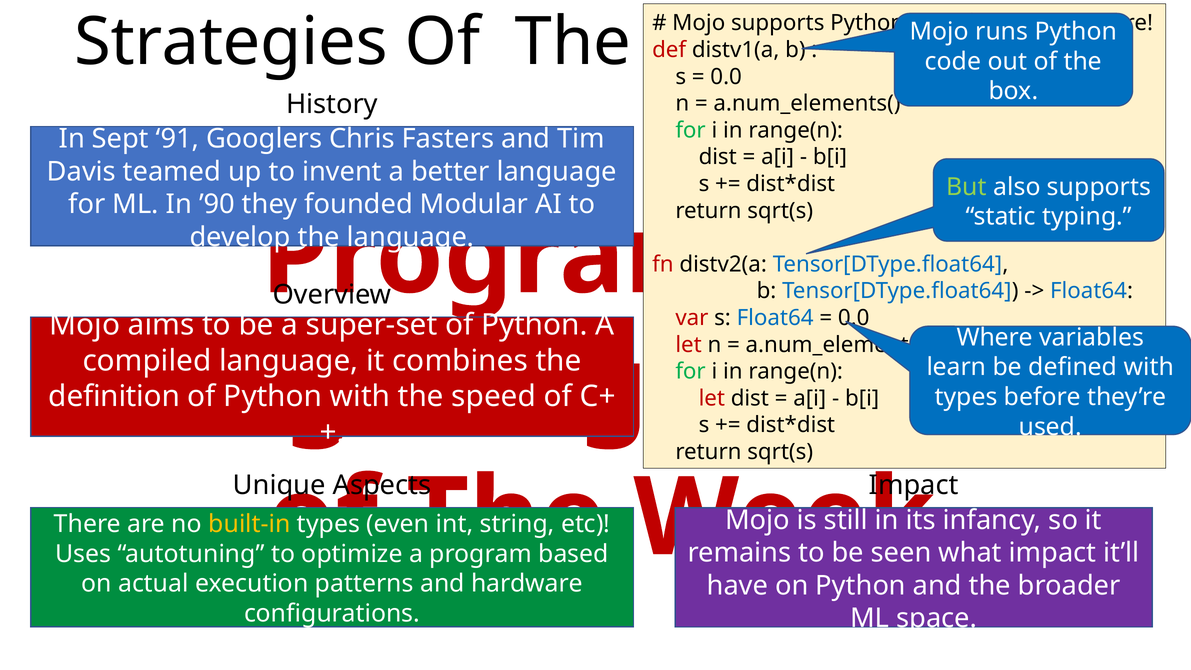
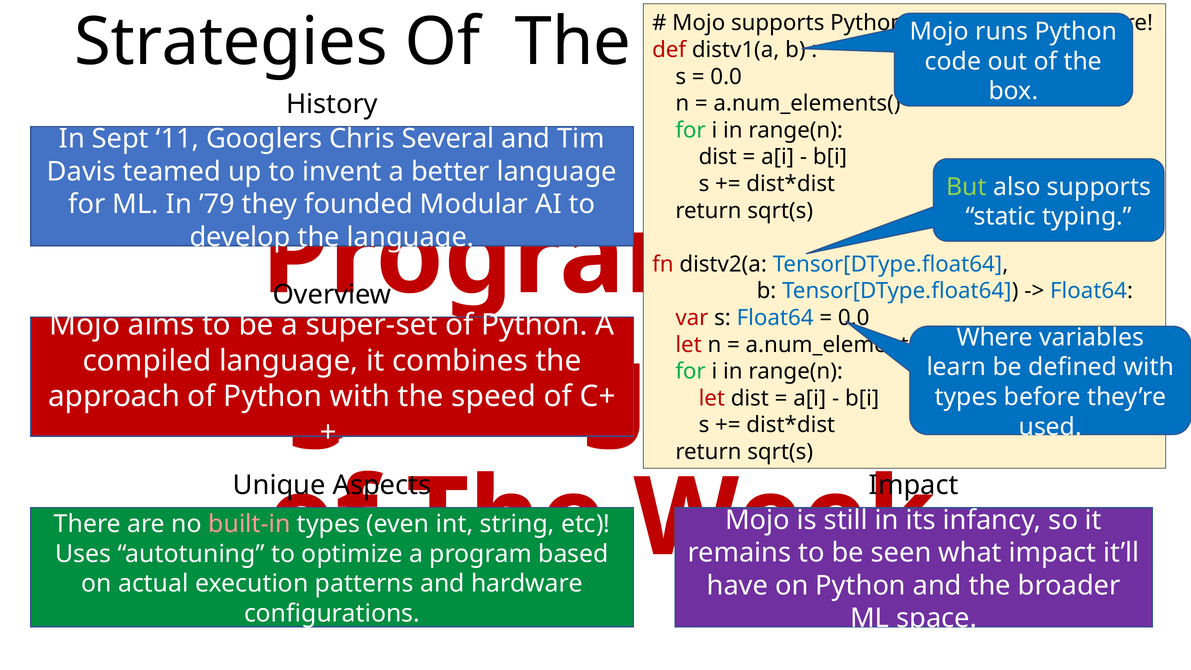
91: 91 -> 11
Fasters: Fasters -> Several
’90: ’90 -> ’79
definition: definition -> approach
built-in colour: yellow -> pink
